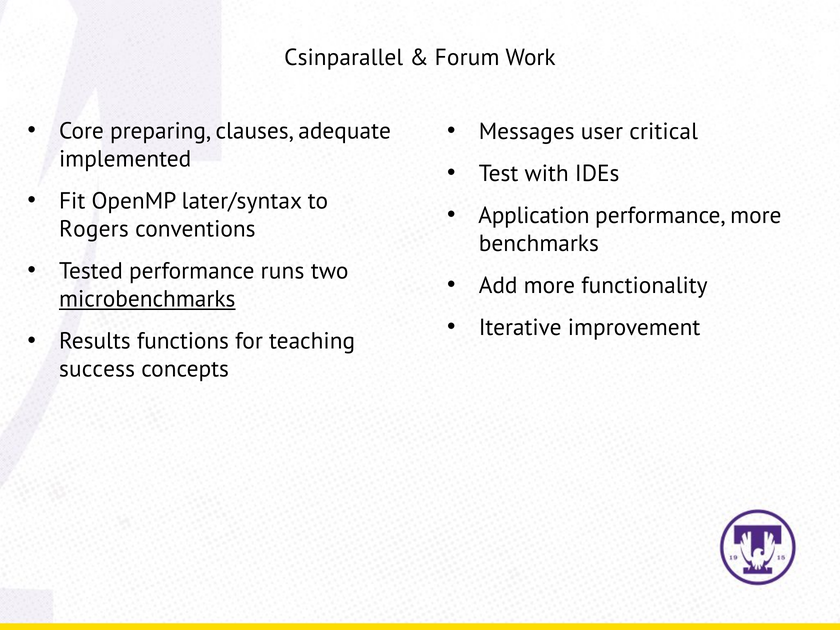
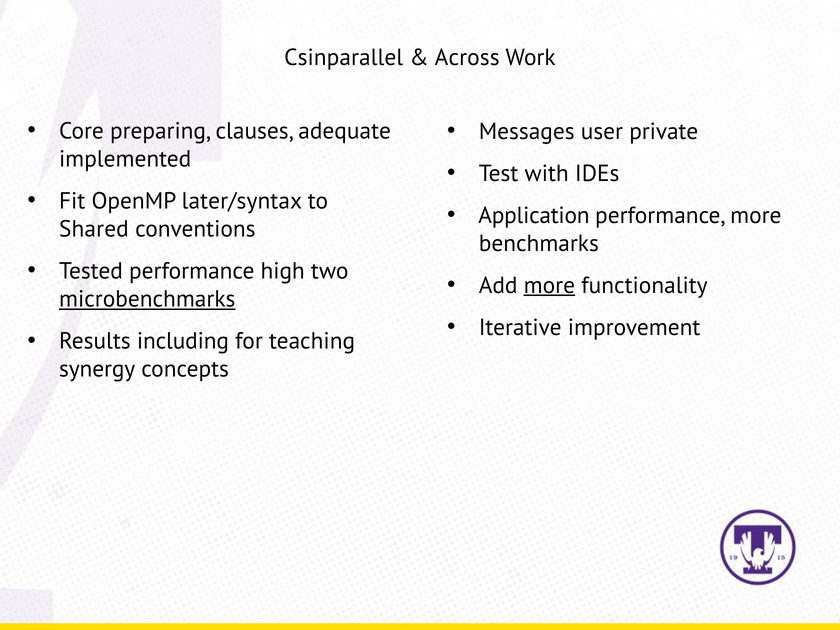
Forum: Forum -> Across
critical: critical -> private
Rogers: Rogers -> Shared
runs: runs -> high
more at (549, 285) underline: none -> present
functions: functions -> including
success: success -> synergy
